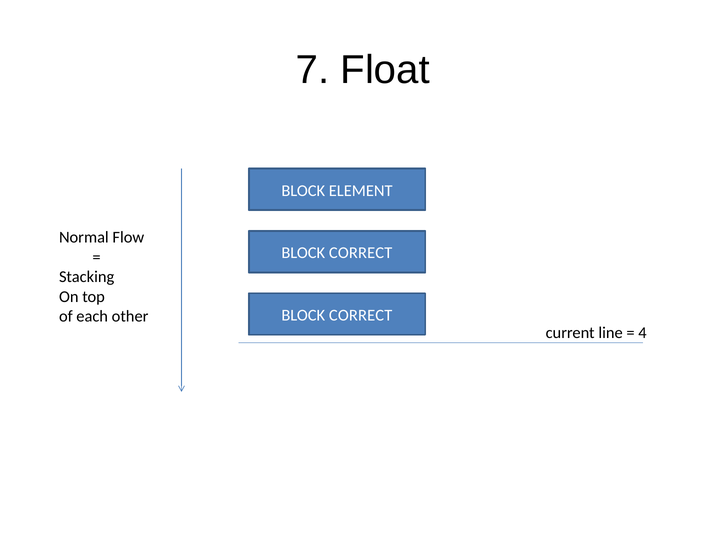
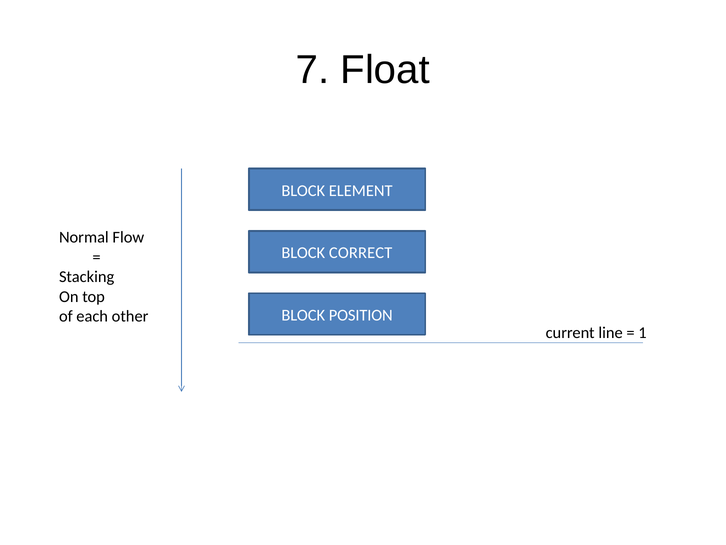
CORRECT at (361, 315): CORRECT -> POSITION
4: 4 -> 1
